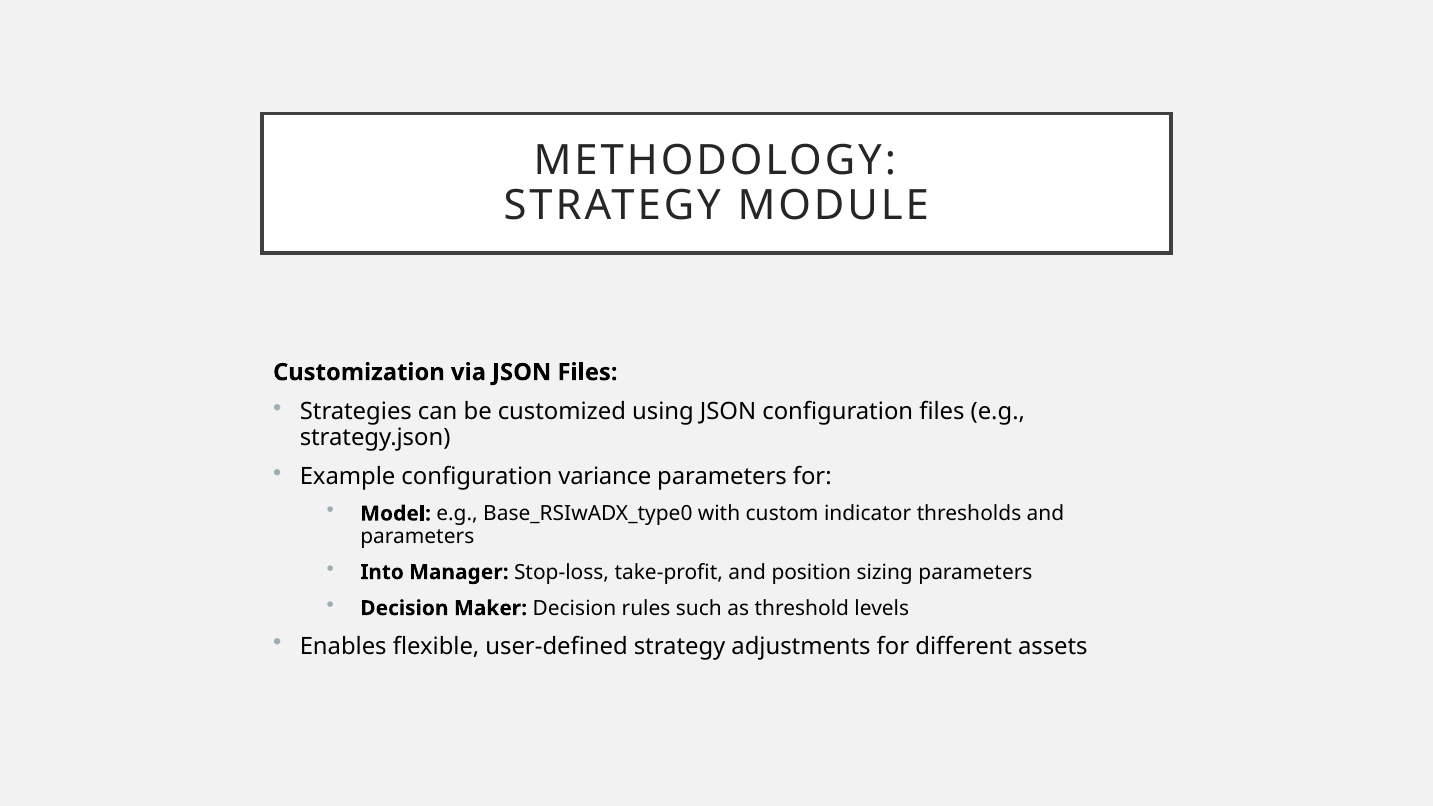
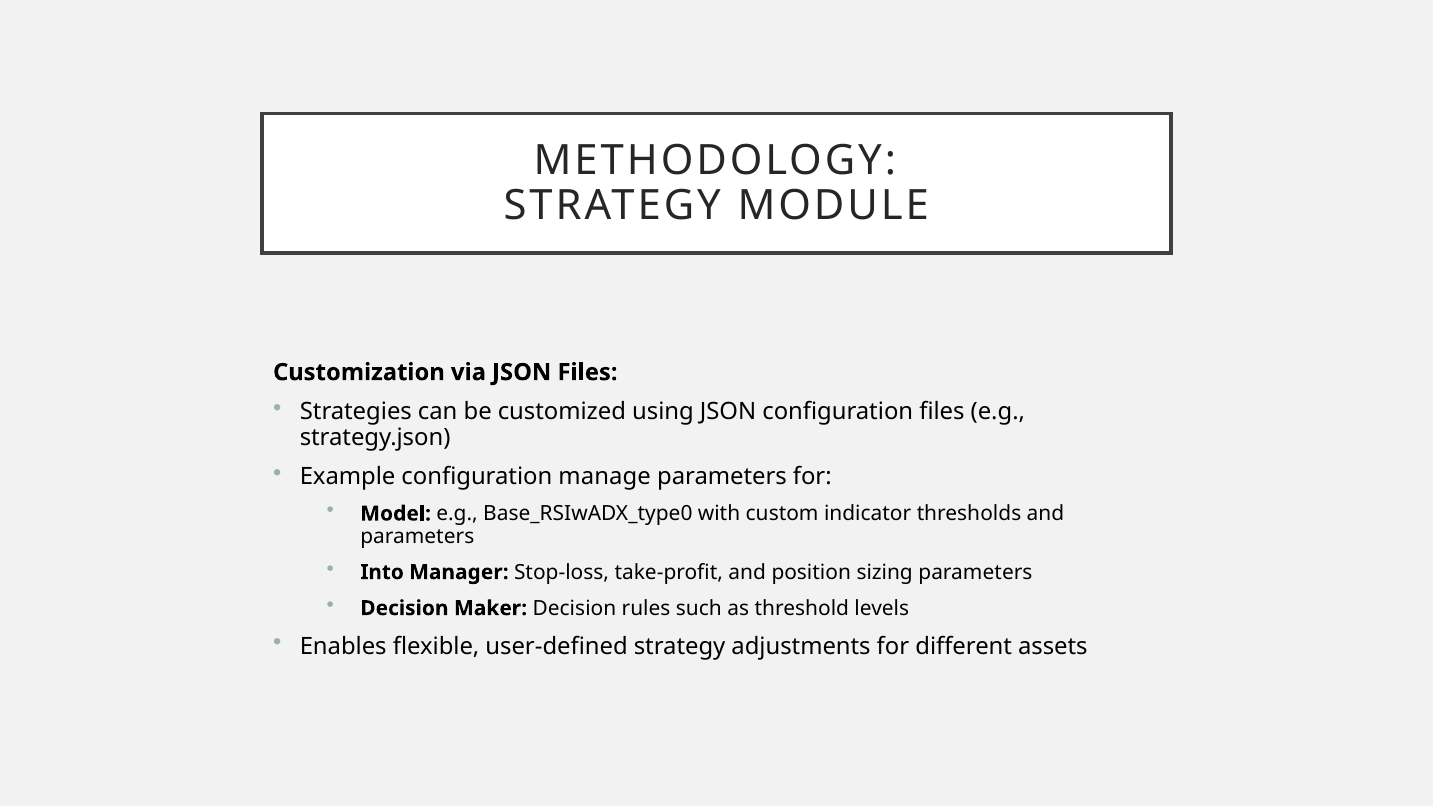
variance: variance -> manage
